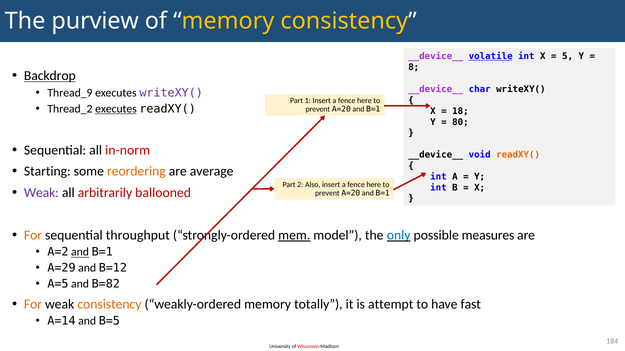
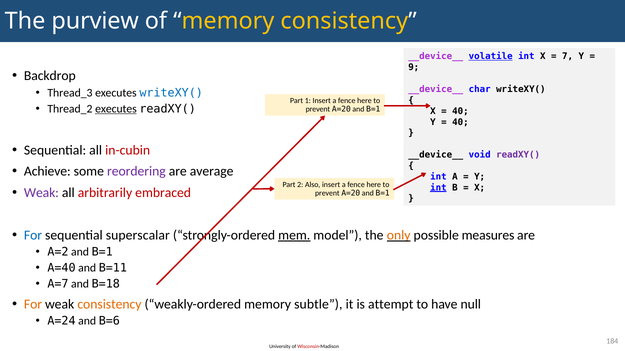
5: 5 -> 7
8: 8 -> 9
Backdrop underline: present -> none
Thread_9: Thread_9 -> Thread_3
writeXY( at (171, 93) colour: purple -> blue
18 at (460, 111): 18 -> 40
80 at (460, 122): 80 -> 40
in-norm: in-norm -> in-cubin
readXY( at (518, 155) colour: orange -> purple
Starting: Starting -> Achieve
reordering colour: orange -> purple
int at (438, 188) underline: none -> present
ballooned: ballooned -> embraced
For at (33, 236) colour: orange -> blue
throughput: throughput -> superscalar
only colour: blue -> orange
and at (80, 253) underline: present -> none
A=29: A=29 -> A=40
B=12: B=12 -> B=11
A=5: A=5 -> A=7
B=82: B=82 -> B=18
totally: totally -> subtle
fast: fast -> null
A=14: A=14 -> A=24
B=5: B=5 -> B=6
